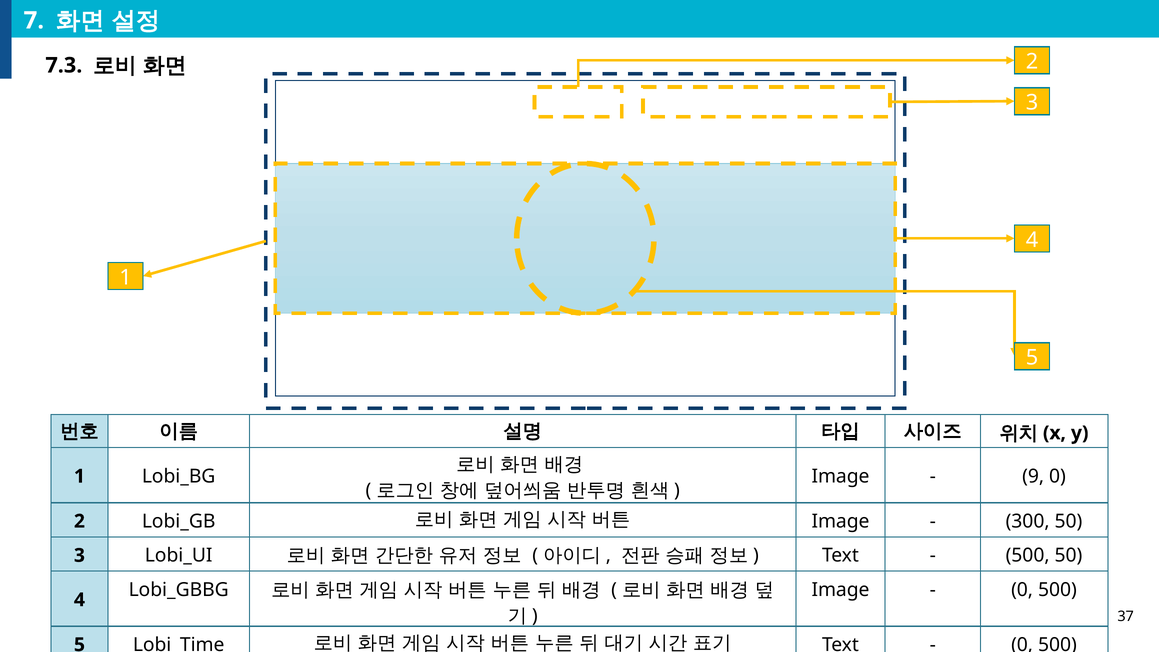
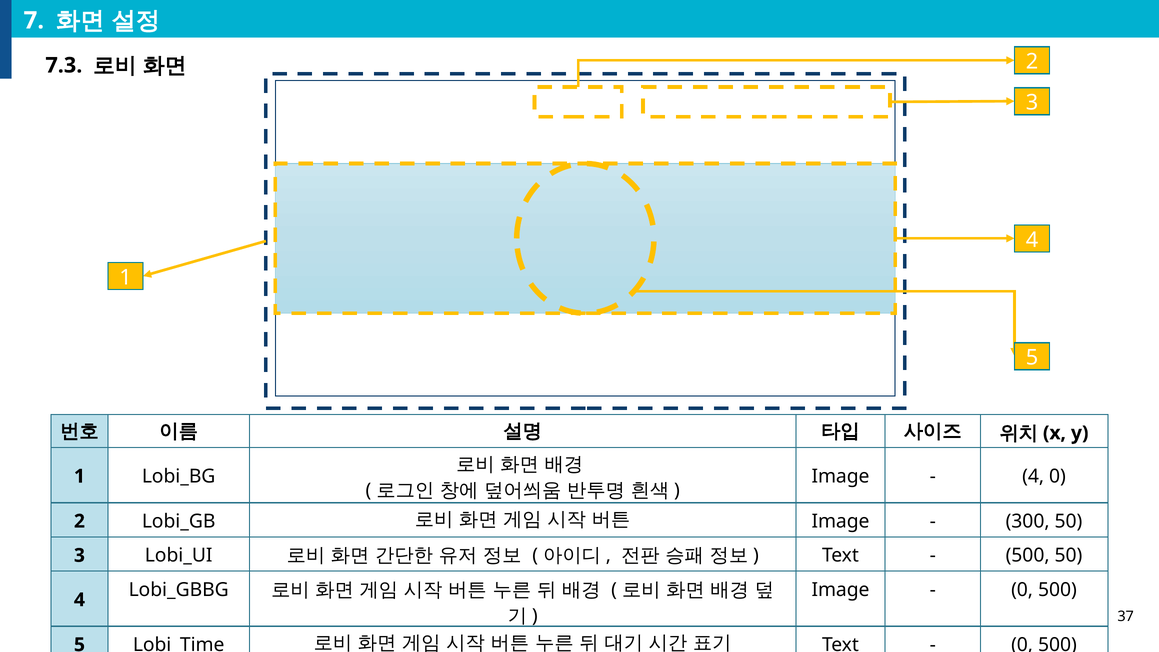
9 at (1033, 476): 9 -> 4
